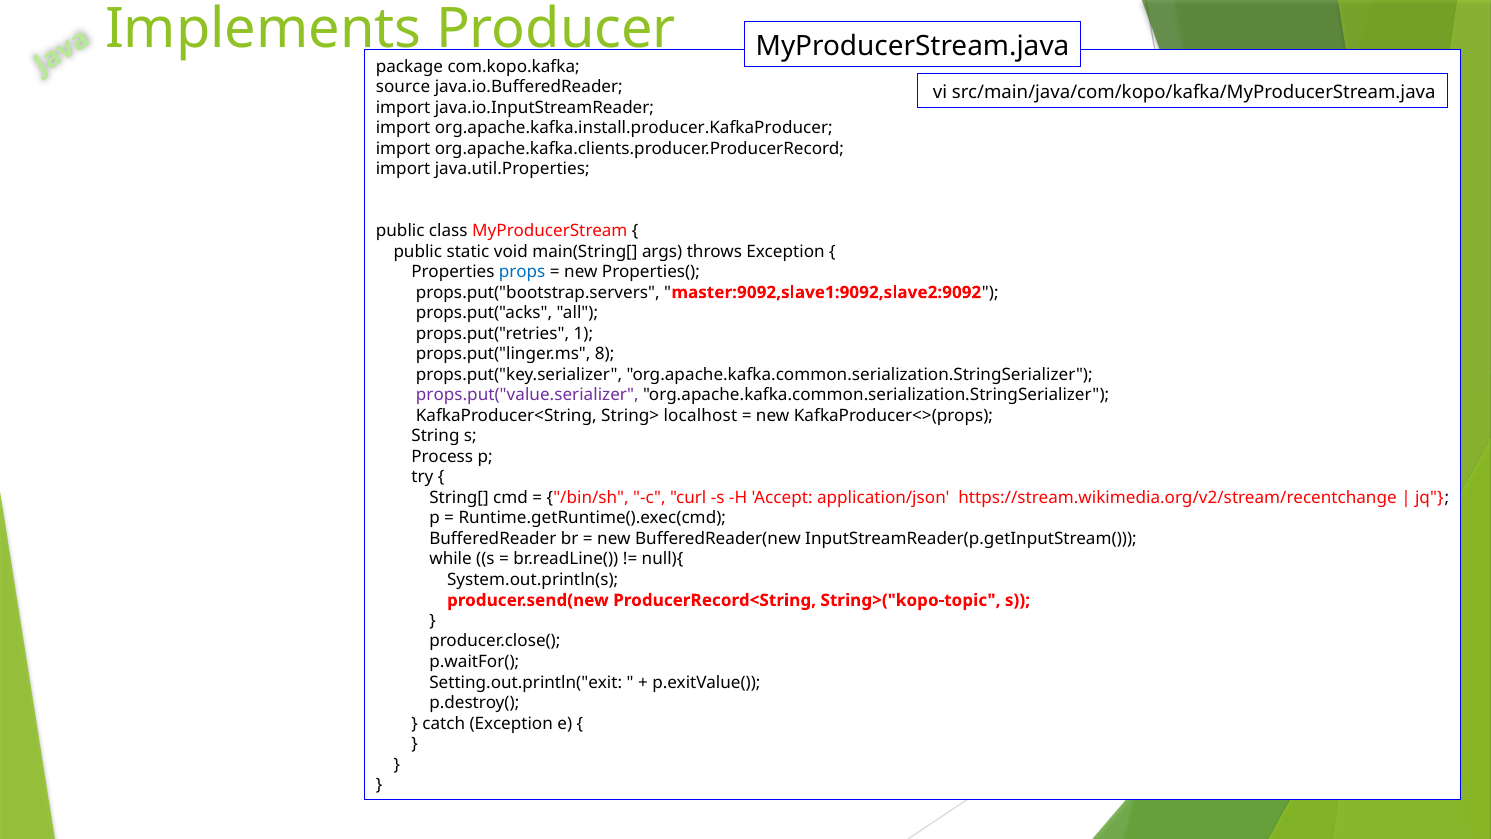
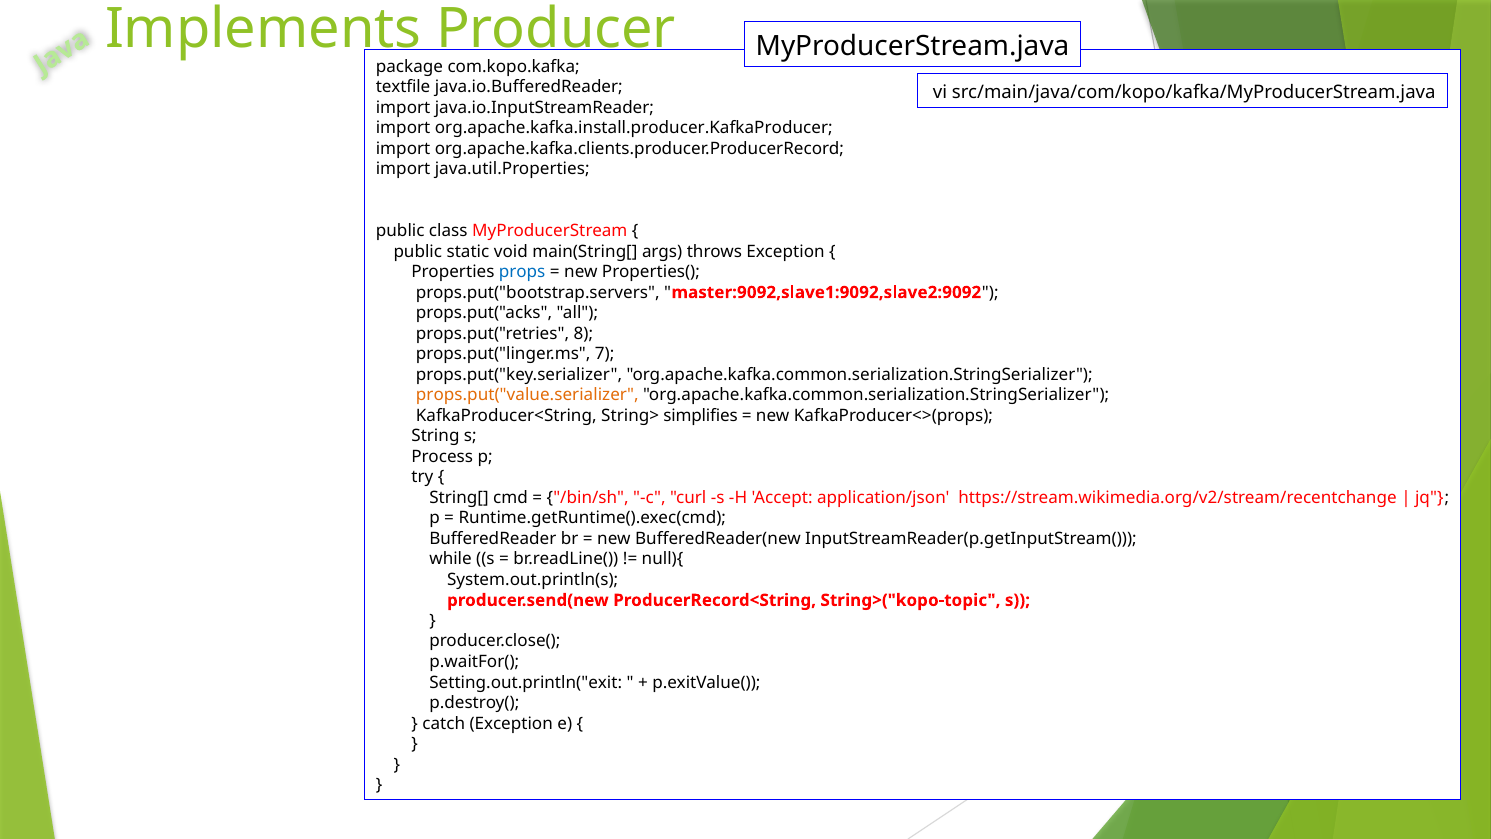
source: source -> textfile
1: 1 -> 8
8: 8 -> 7
props.put("value.serializer colour: purple -> orange
localhost: localhost -> simplifies
